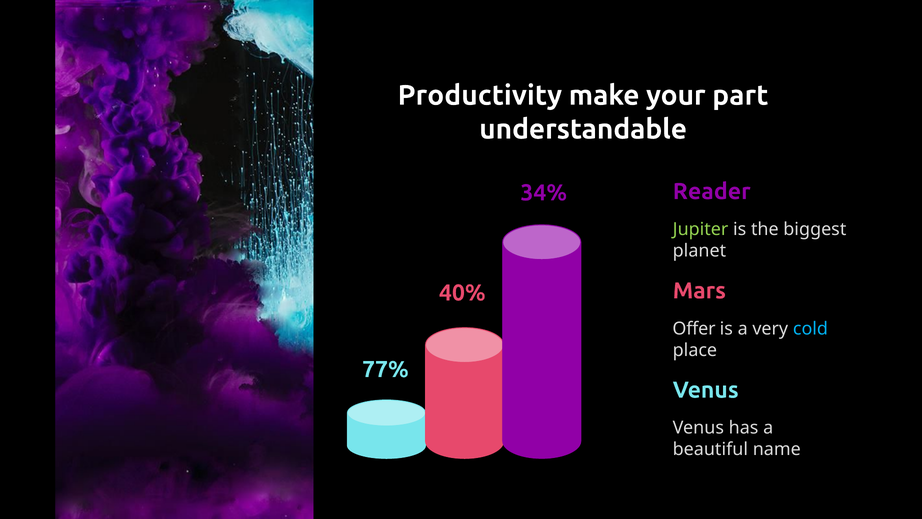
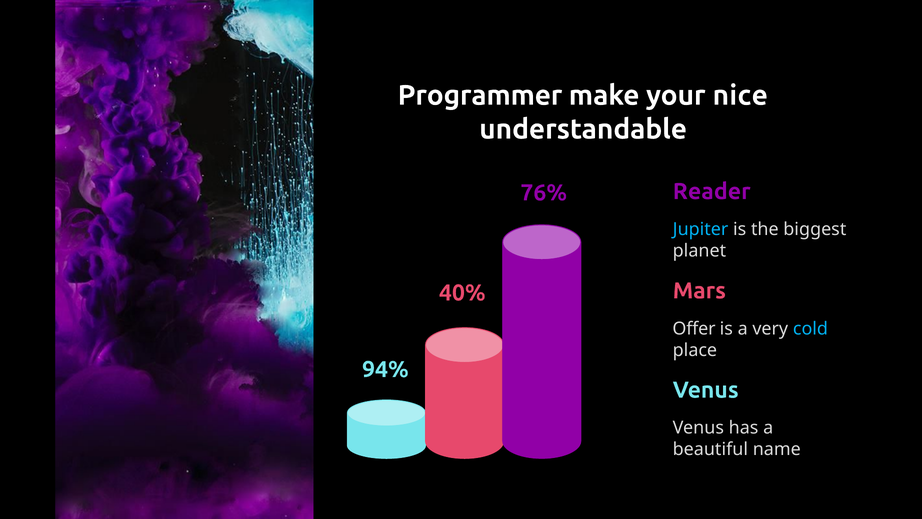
Productivity: Productivity -> Programmer
part: part -> nice
34%: 34% -> 76%
Jupiter colour: light green -> light blue
77%: 77% -> 94%
